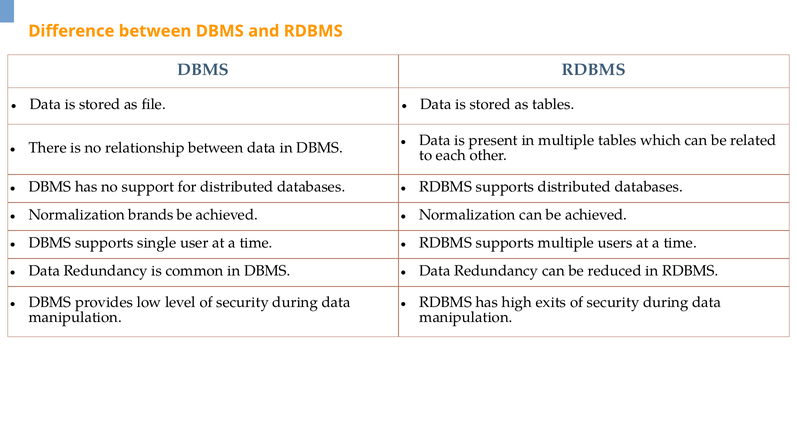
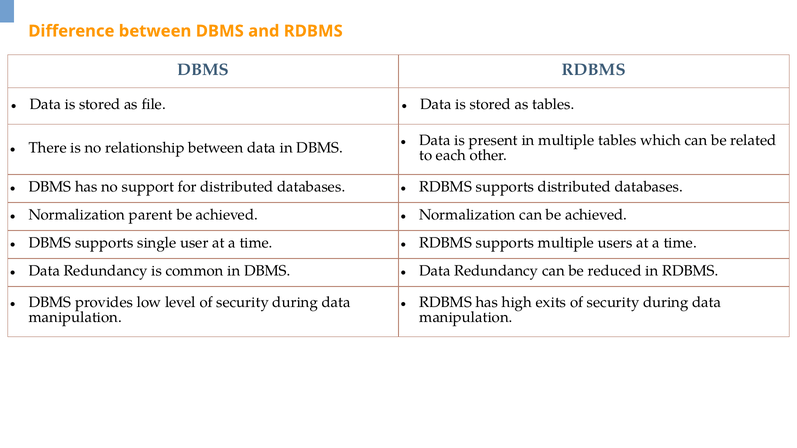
brands: brands -> parent
